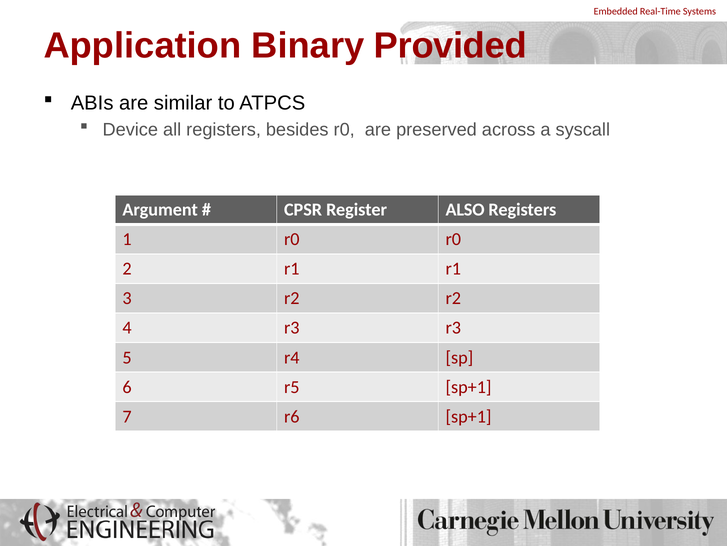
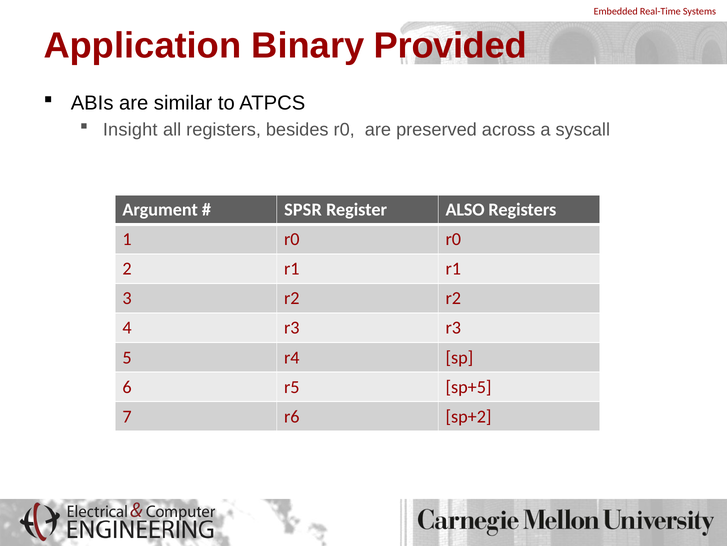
Device: Device -> Insight
CPSR: CPSR -> SPSR
r5 sp+1: sp+1 -> sp+5
r6 sp+1: sp+1 -> sp+2
